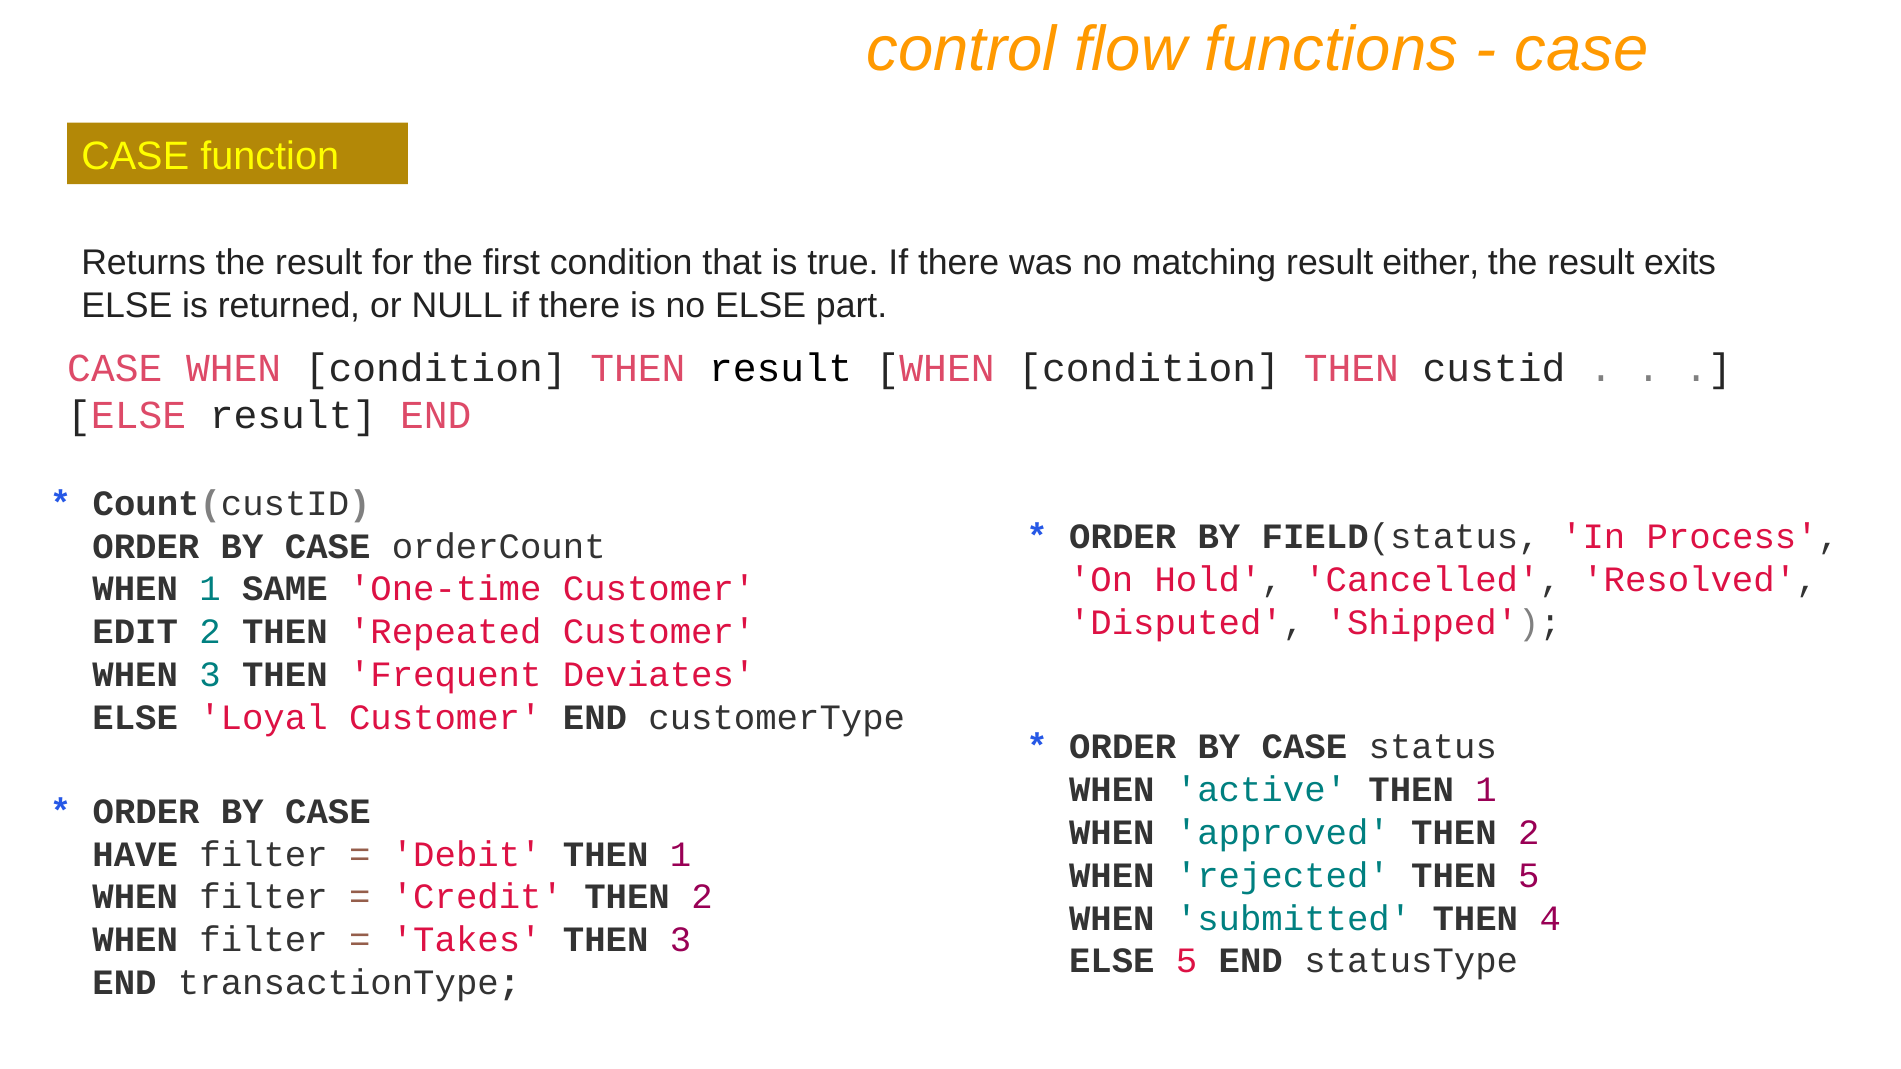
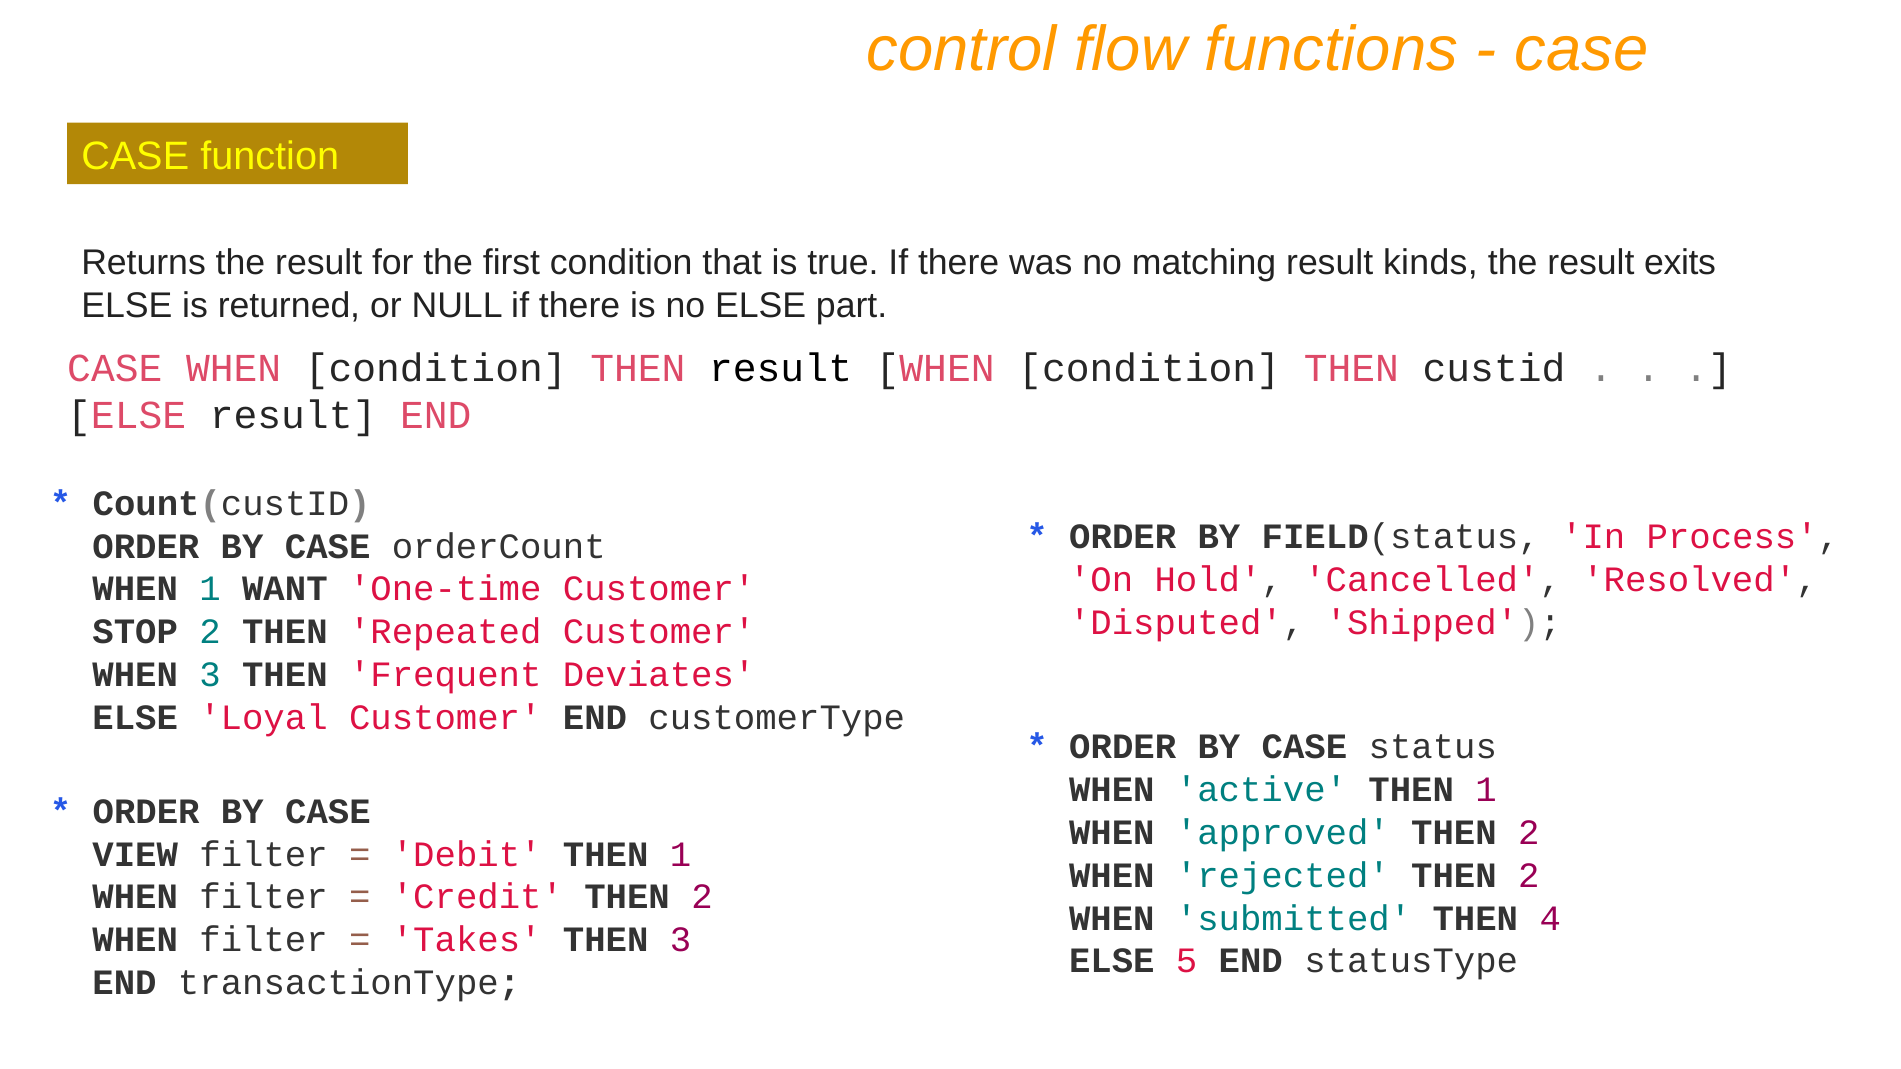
either: either -> kinds
SAME: SAME -> WANT
EDIT: EDIT -> STOP
HAVE: HAVE -> VIEW
rejected THEN 5: 5 -> 2
